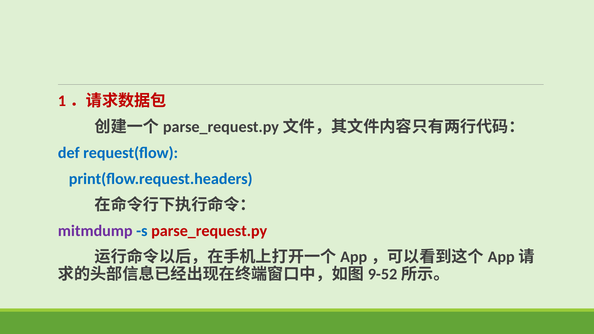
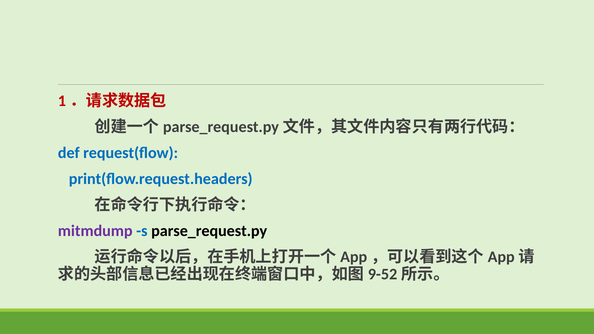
parse_request.py colour: red -> black
